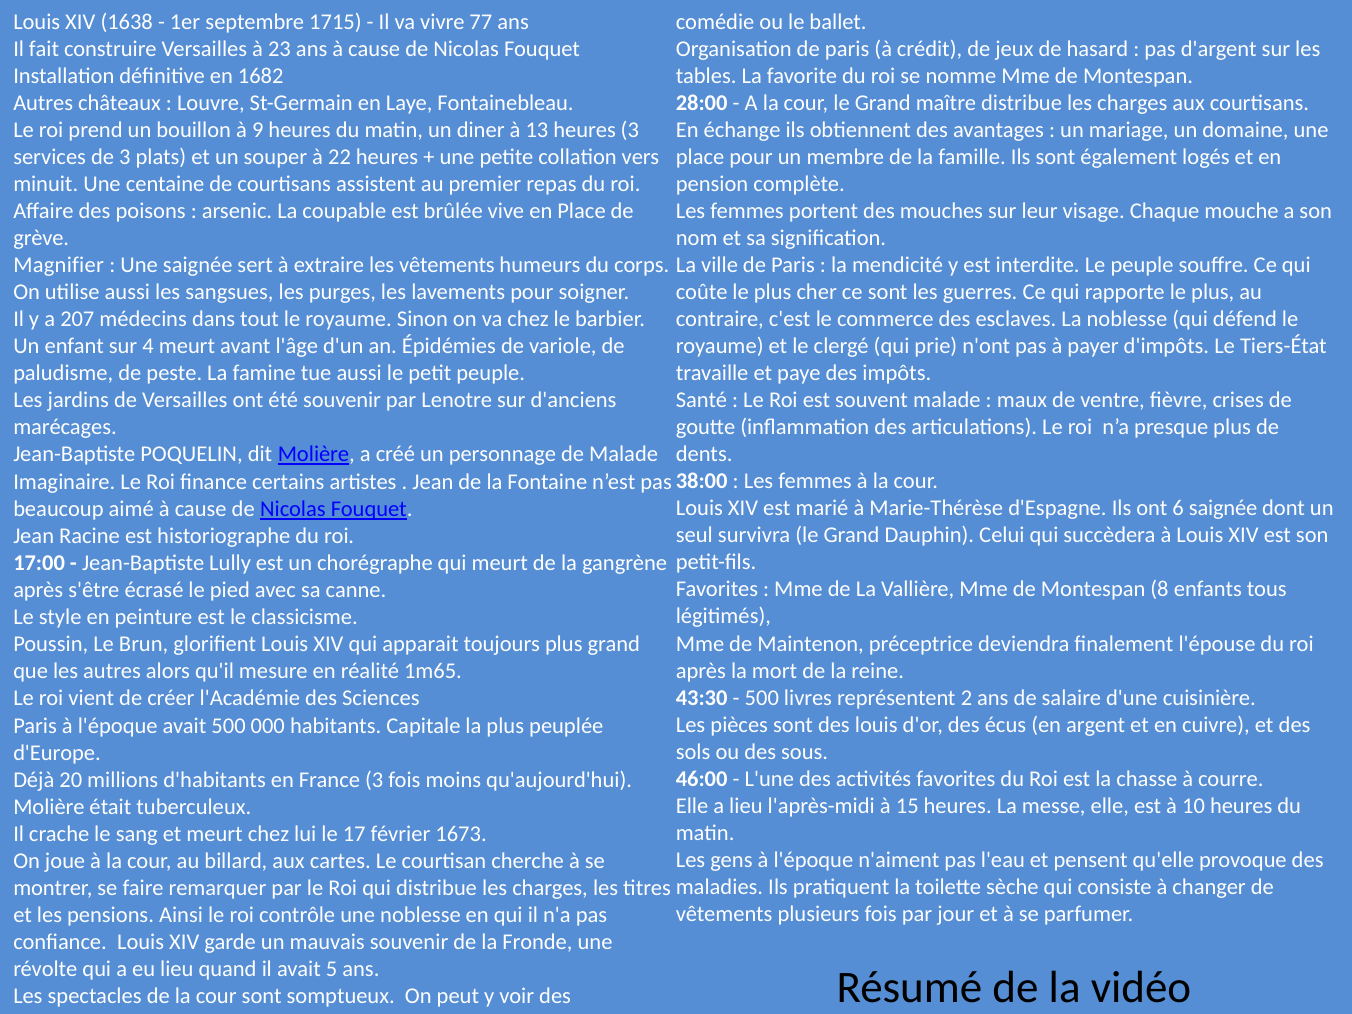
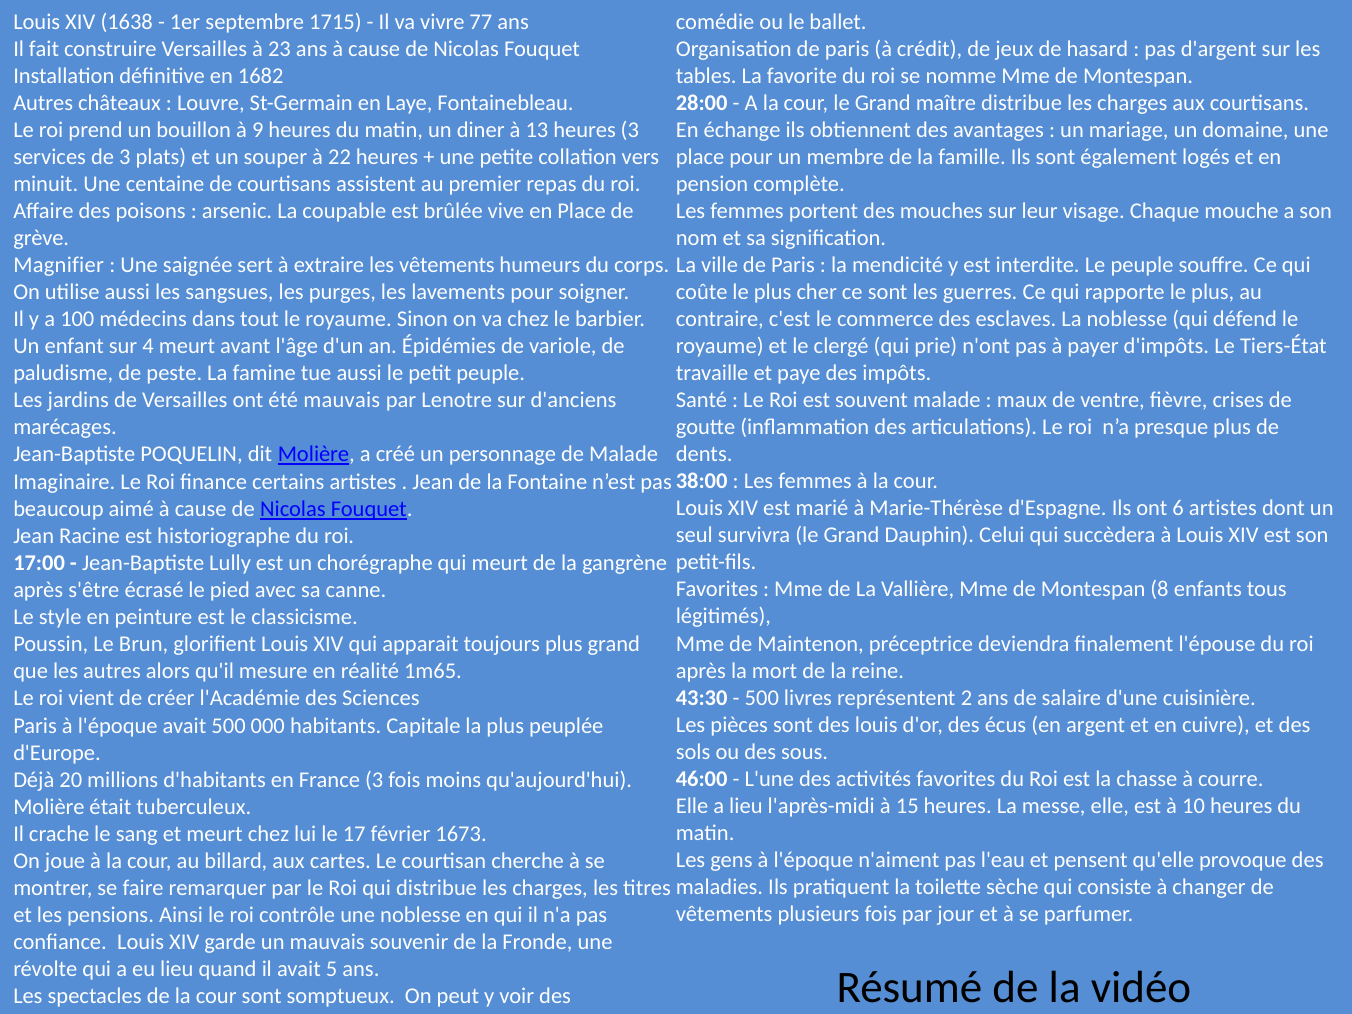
207: 207 -> 100
été souvenir: souvenir -> mauvais
6 saignée: saignée -> artistes
